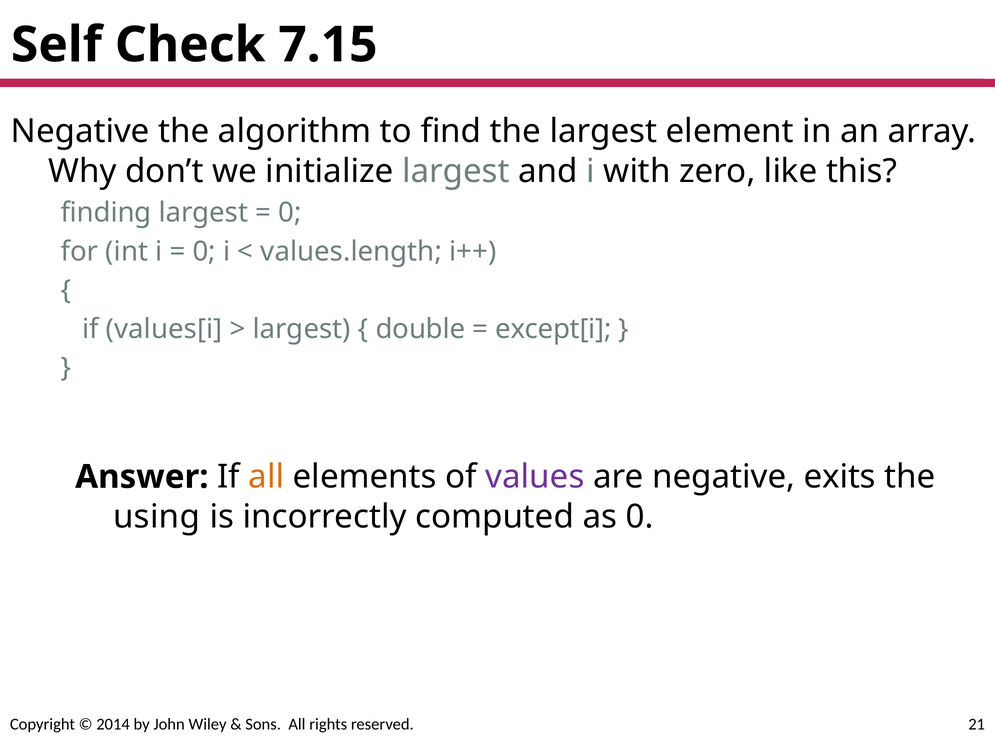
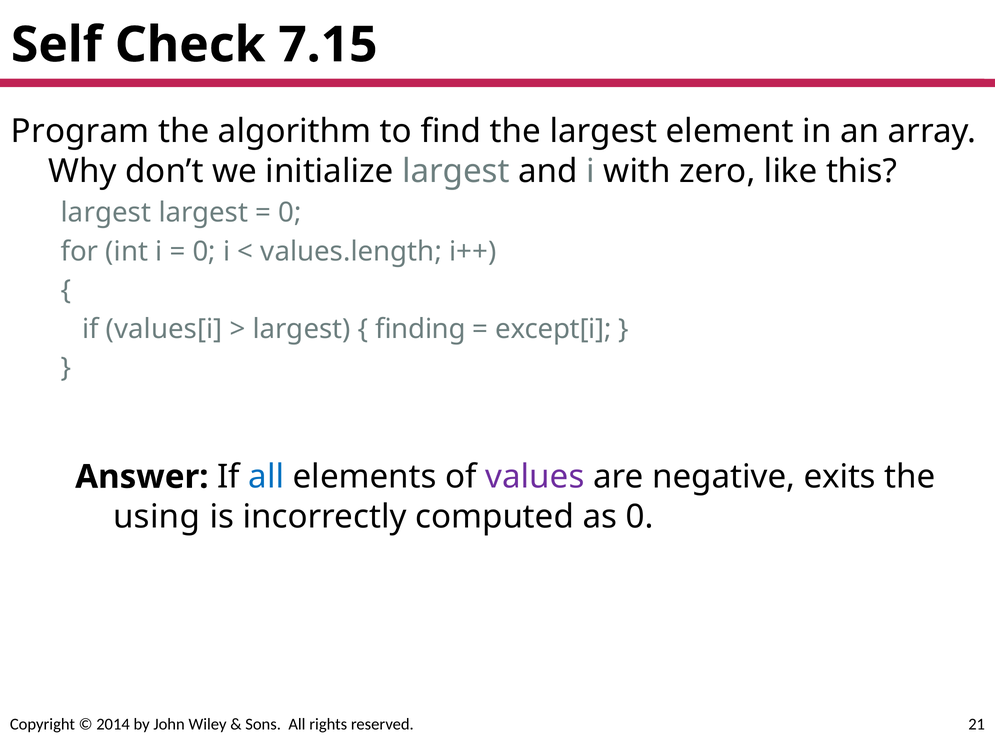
Negative at (80, 132): Negative -> Program
finding at (106, 213): finding -> largest
double: double -> finding
all at (266, 477) colour: orange -> blue
